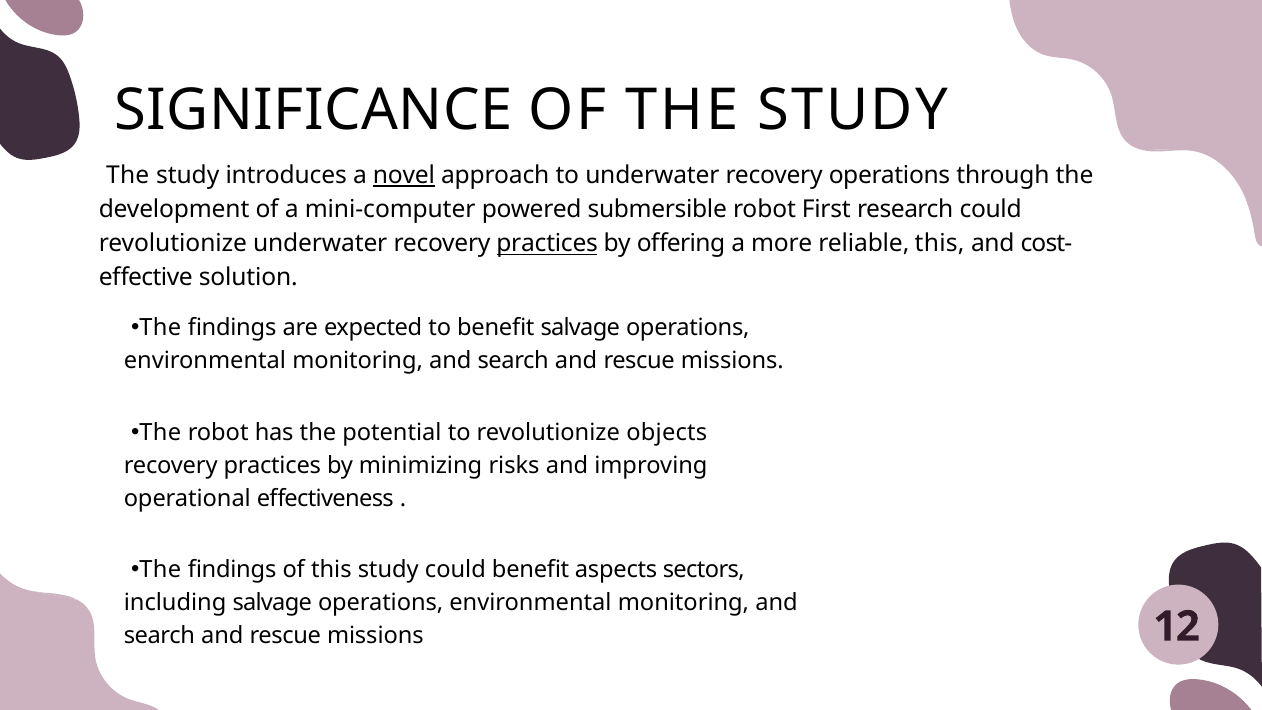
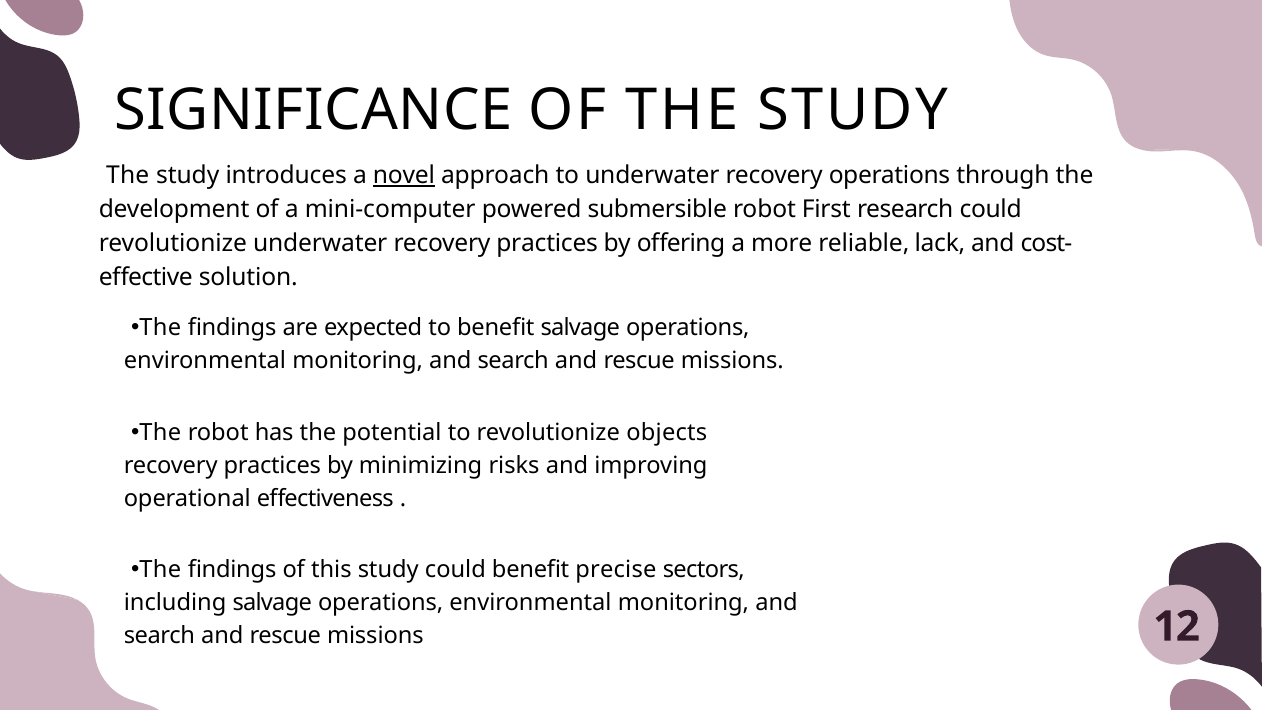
practices at (547, 244) underline: present -> none
reliable this: this -> lack
aspects: aspects -> precise
